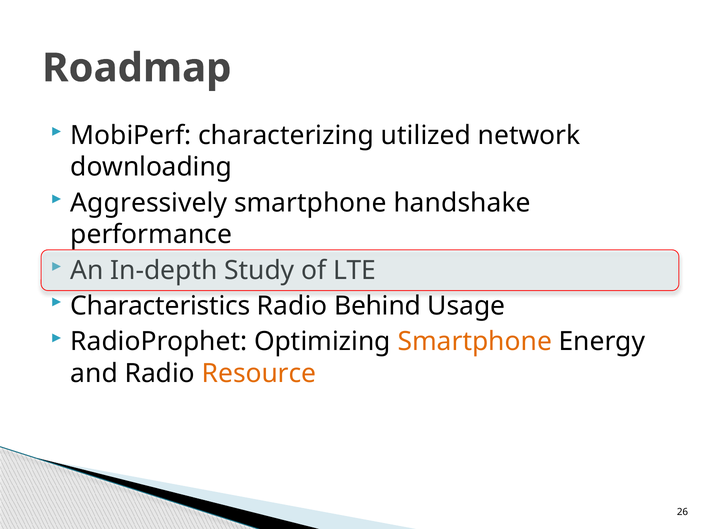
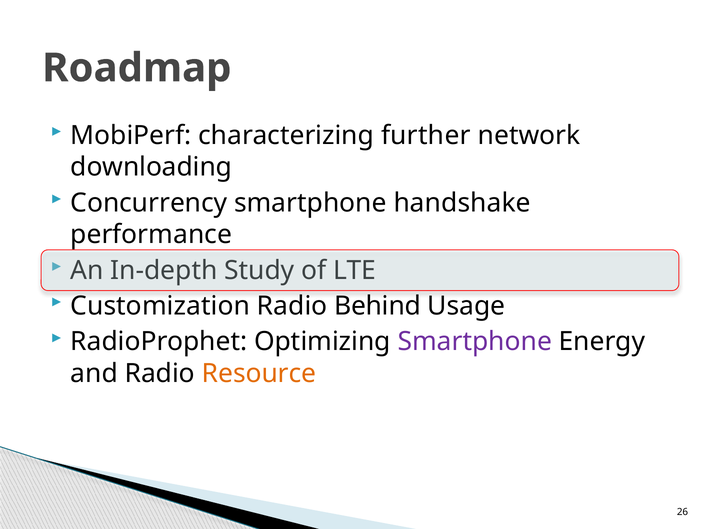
utilized: utilized -> further
Aggressively: Aggressively -> Concurrency
Characteristics: Characteristics -> Customization
Smartphone at (475, 342) colour: orange -> purple
